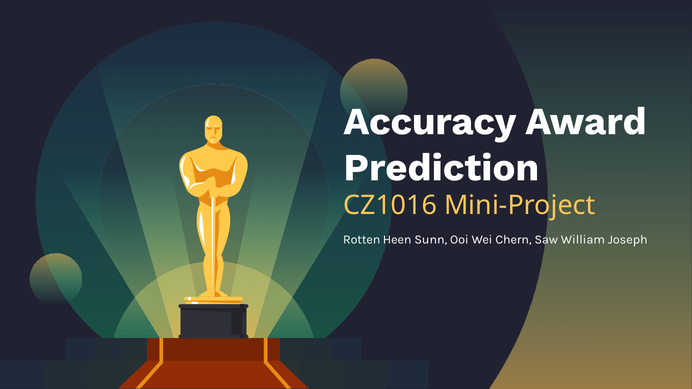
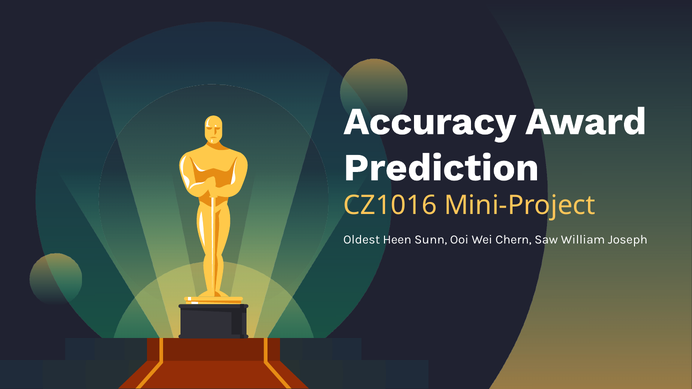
Rotten: Rotten -> Oldest
